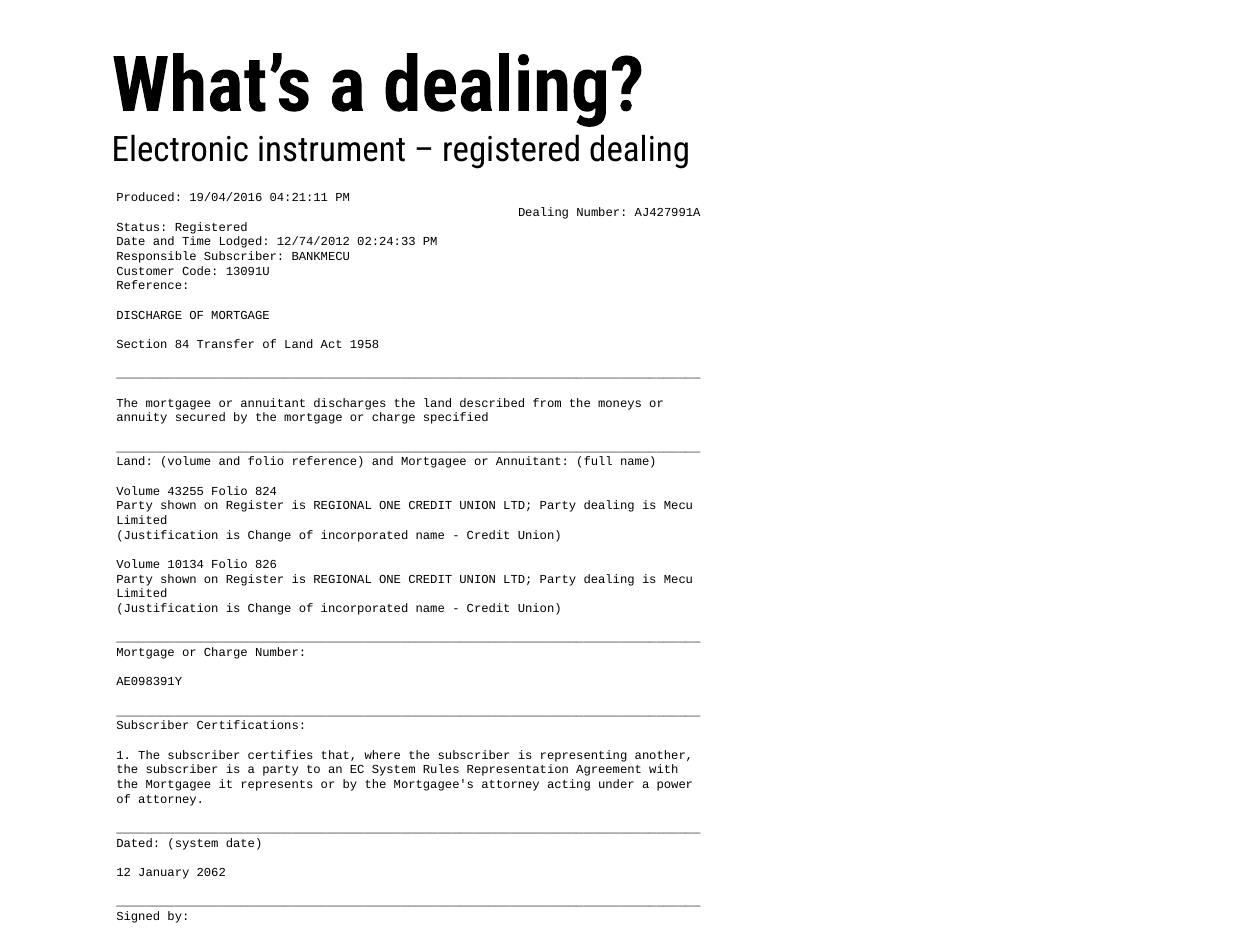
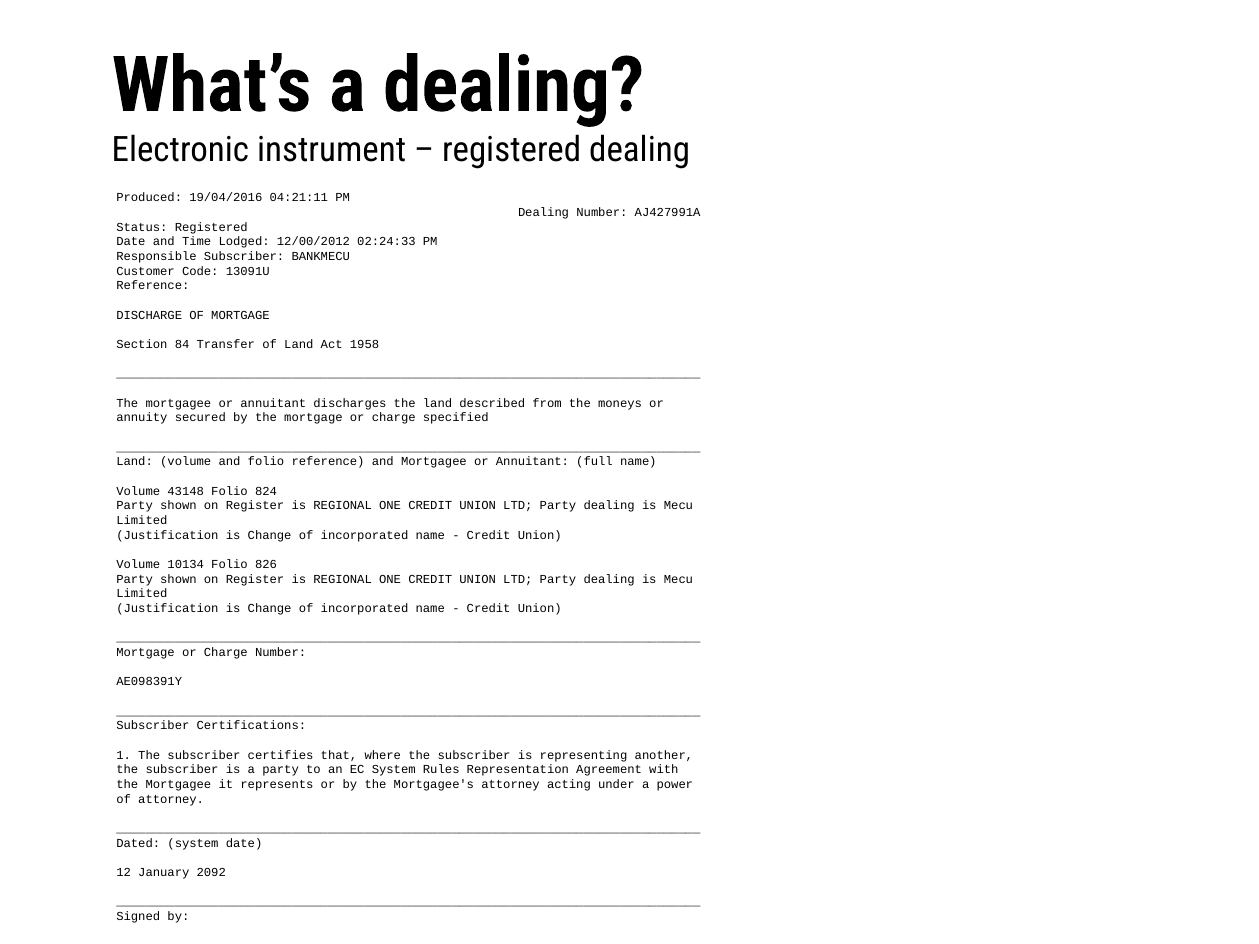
12/74/2012: 12/74/2012 -> 12/00/2012
43255: 43255 -> 43148
2062: 2062 -> 2092
